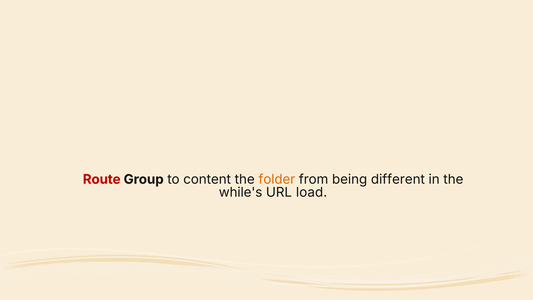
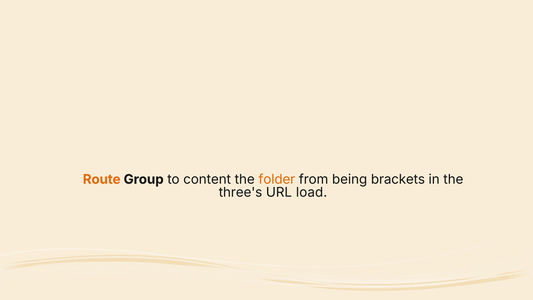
Route colour: red -> orange
different: different -> brackets
while's: while's -> three's
